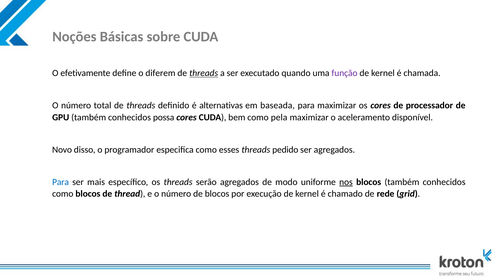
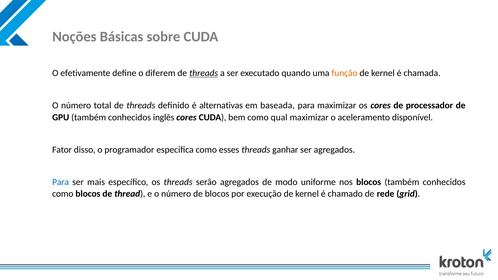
função colour: purple -> orange
possa: possa -> inglês
pela: pela -> qual
Novo: Novo -> Fator
pedido: pedido -> ganhar
nos underline: present -> none
